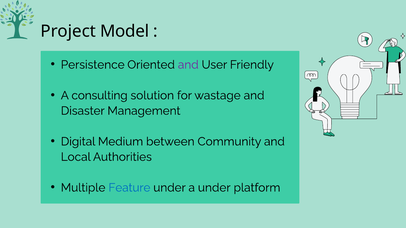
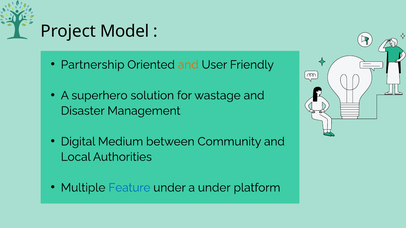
Persistence: Persistence -> Partnership
and at (188, 65) colour: purple -> orange
consulting: consulting -> superhero
